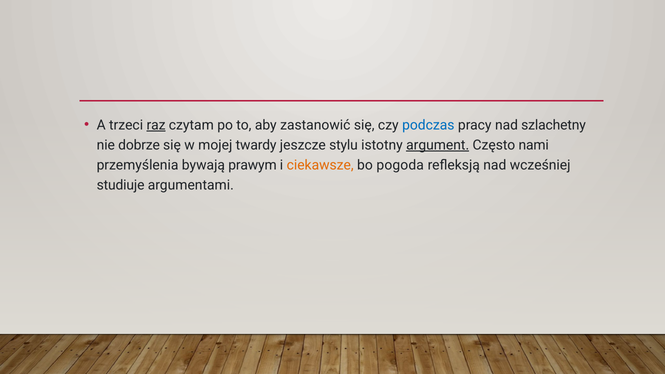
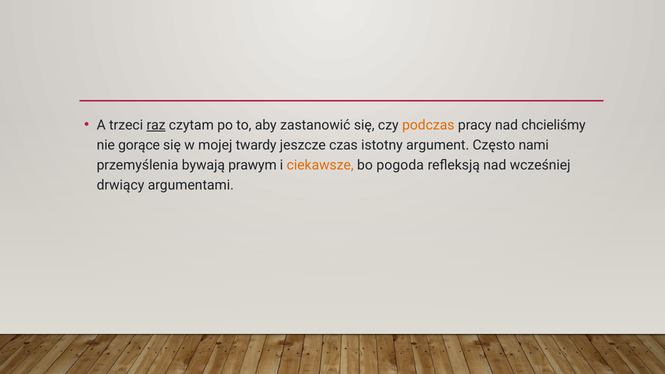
podczas colour: blue -> orange
szlachetny: szlachetny -> chcieliśmy
dobrze: dobrze -> gorące
stylu: stylu -> czas
argument underline: present -> none
studiuje: studiuje -> drwiący
